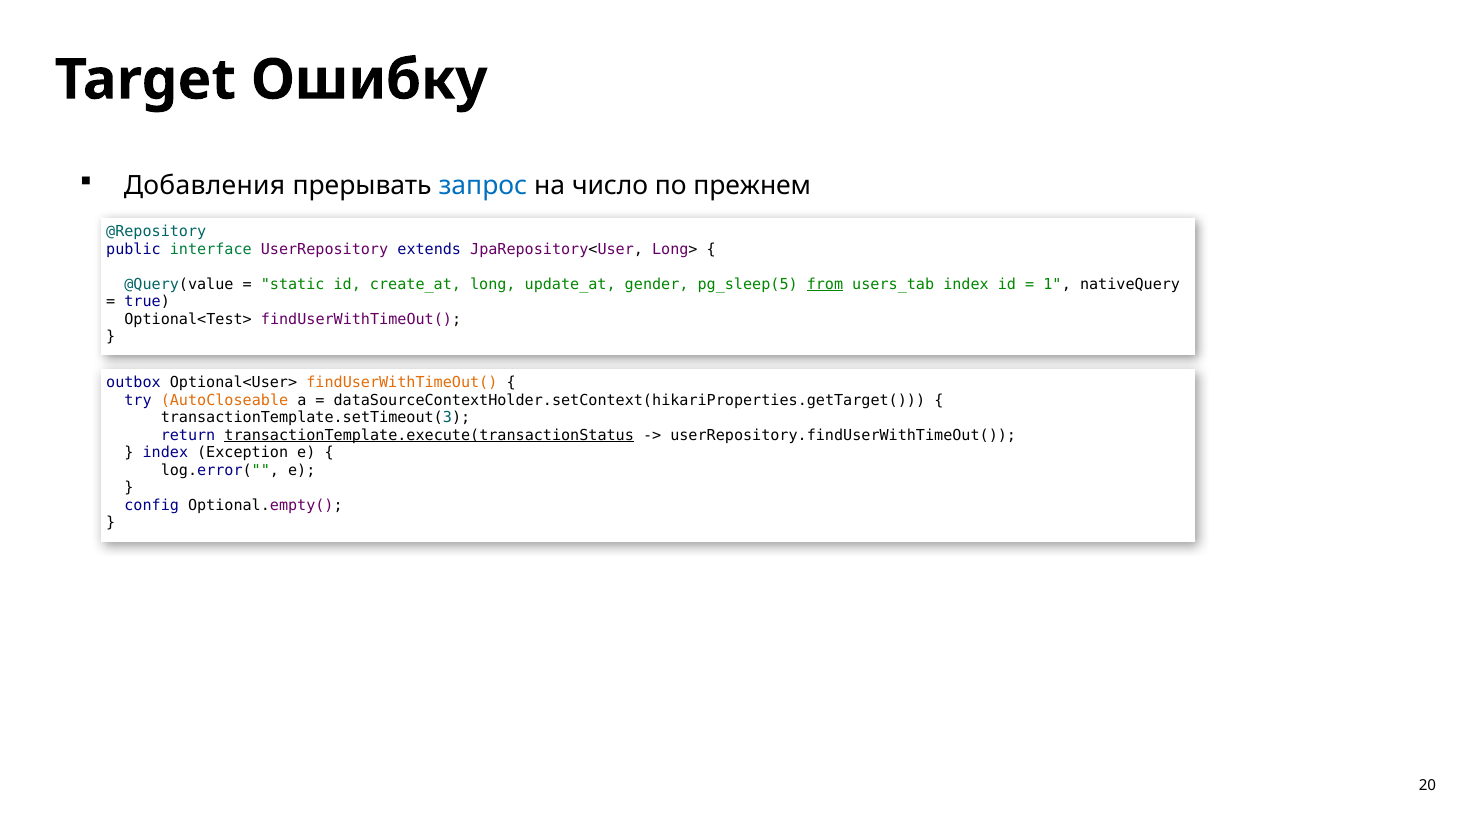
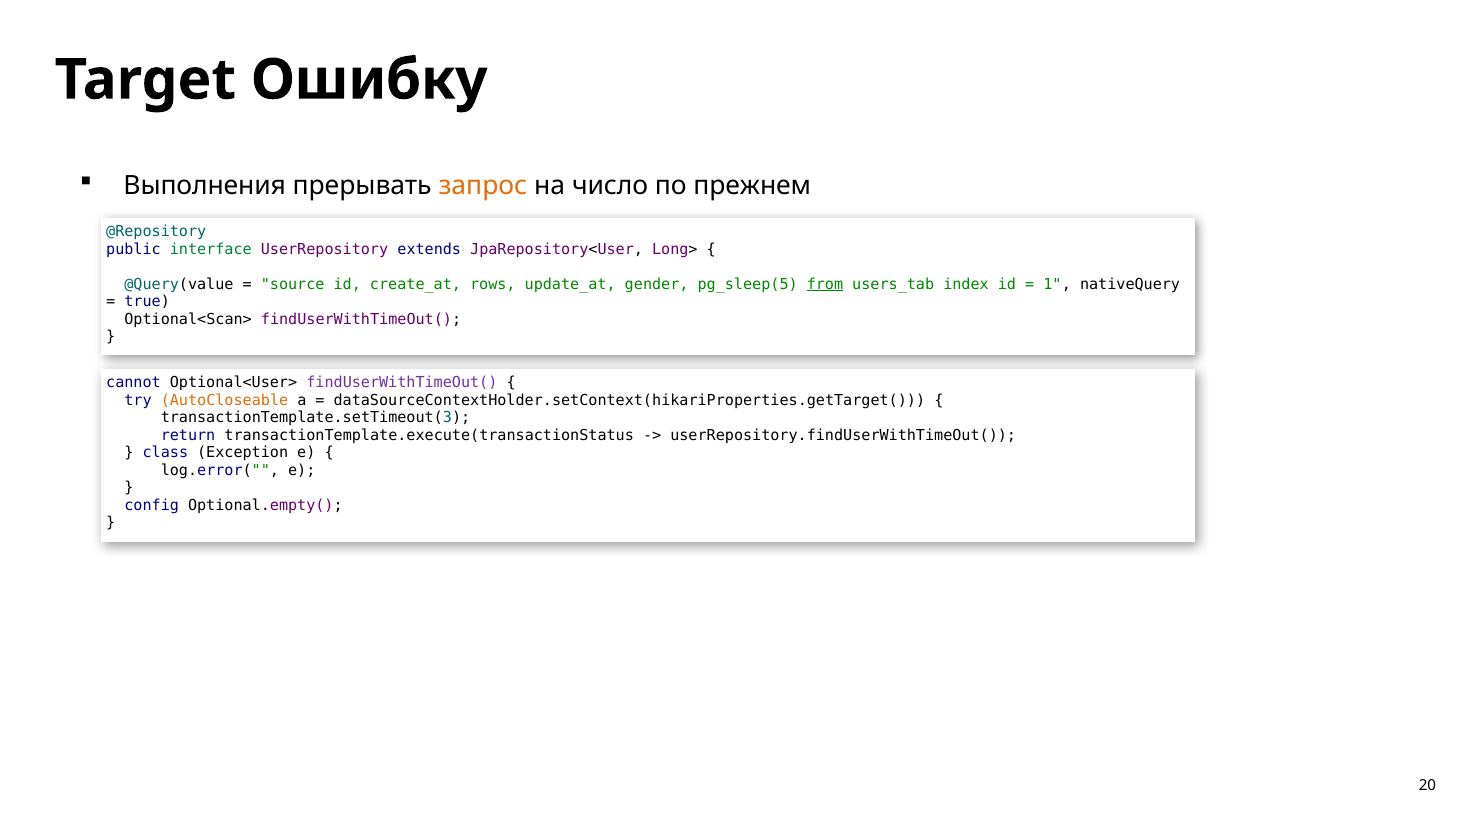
Добавления: Добавления -> Выполнения
запрос colour: blue -> orange
static: static -> source
long: long -> rows
Optional<Test>: Optional<Test> -> Optional<Scan>
outbox: outbox -> cannot
findUserWithTimeOut( at (402, 383) colour: orange -> purple
transactionTemplate.execute(transactionStatus underline: present -> none
index at (165, 453): index -> class
